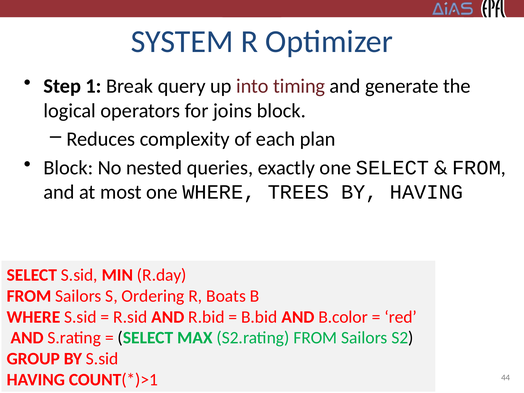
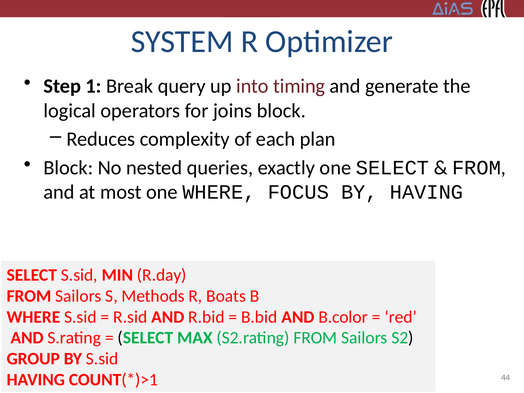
TREES: TREES -> FOCUS
Ordering: Ordering -> Methods
